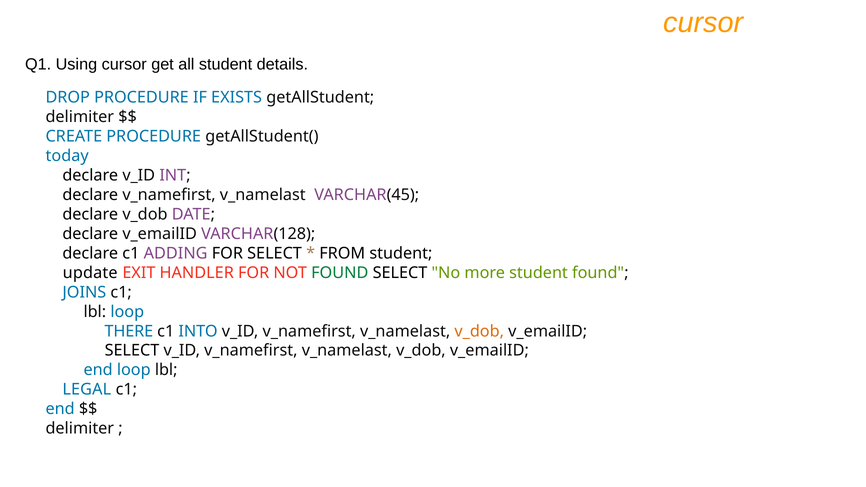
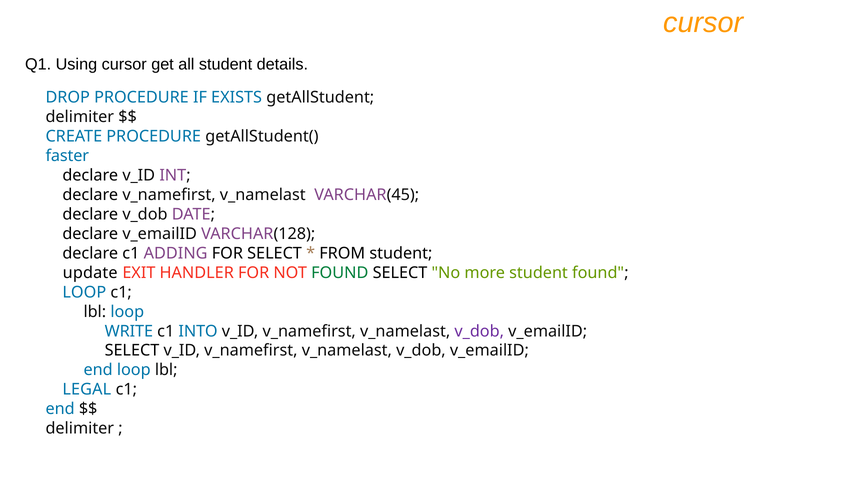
today: today -> faster
JOINS at (84, 292): JOINS -> LOOP
THERE: THERE -> WRITE
v_dob at (479, 331) colour: orange -> purple
